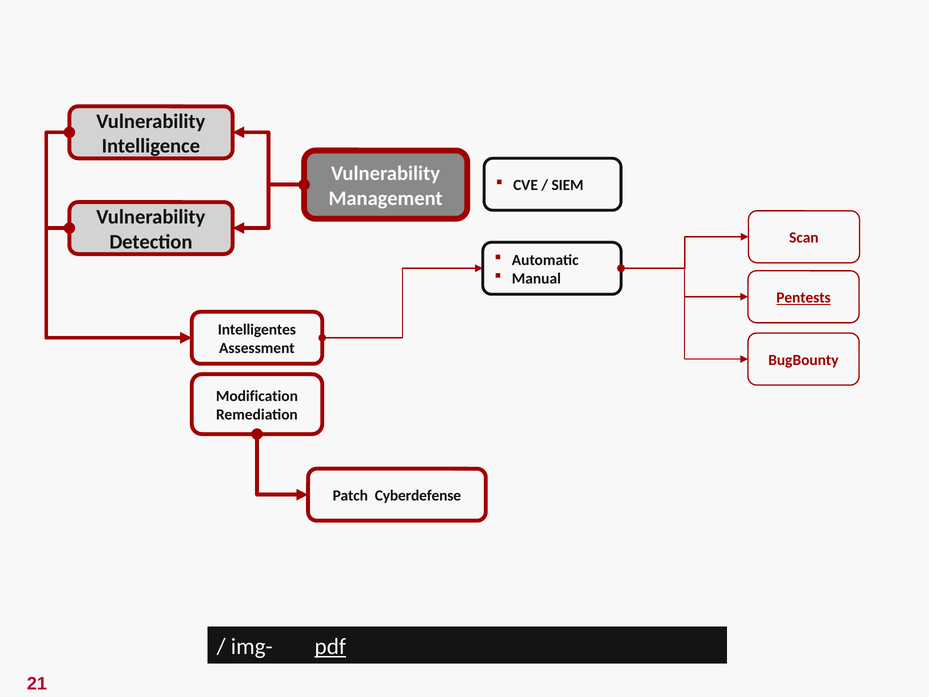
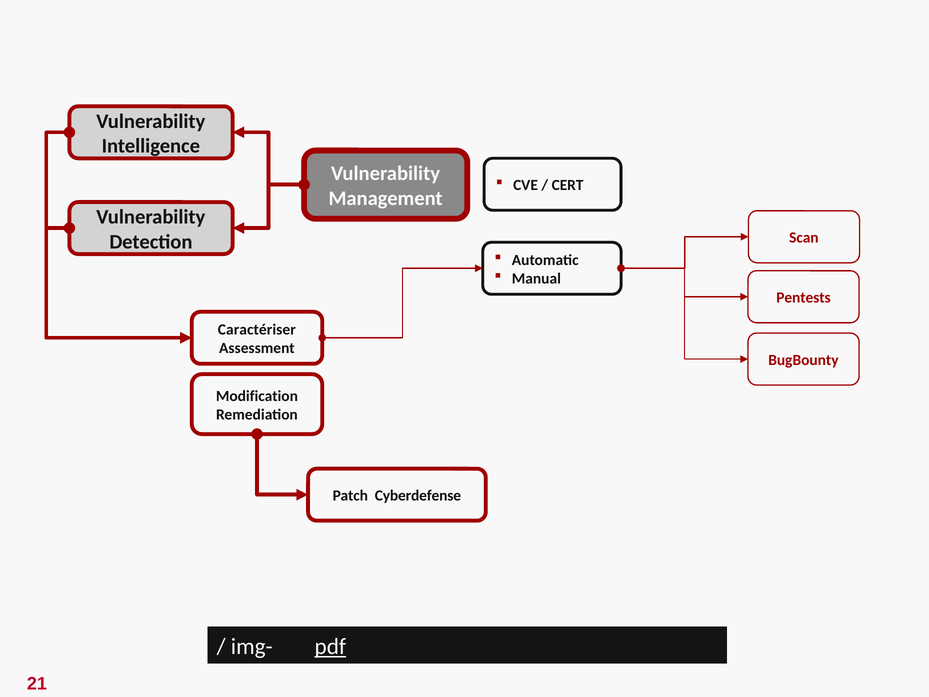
SIEM: SIEM -> CERT
Pentests underline: present -> none
Intelligentes: Intelligentes -> Caractériser
